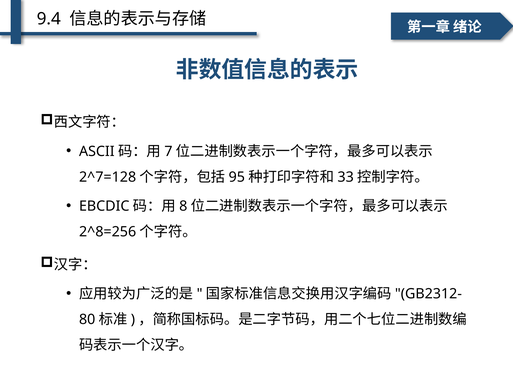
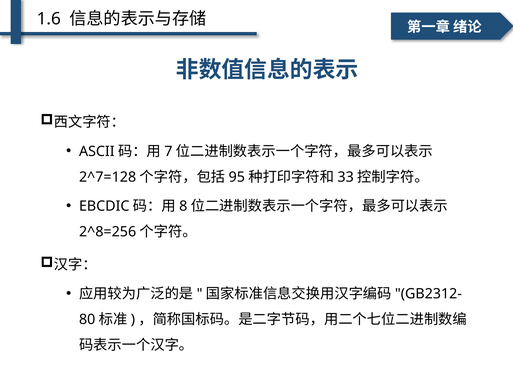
9.4: 9.4 -> 1.6
